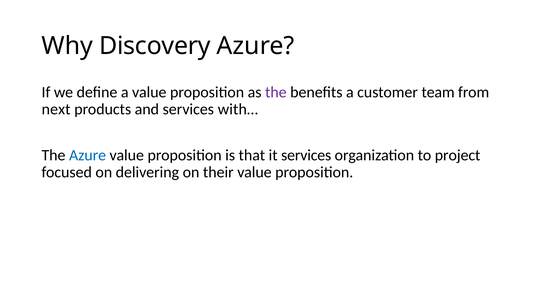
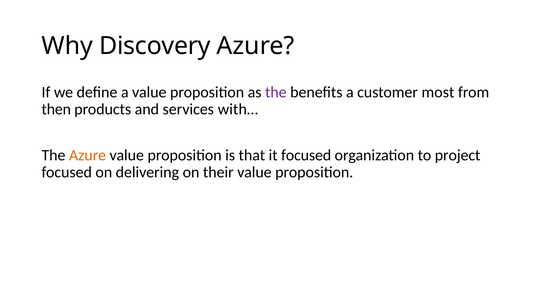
team: team -> most
next: next -> then
Azure at (88, 155) colour: blue -> orange
it services: services -> focused
